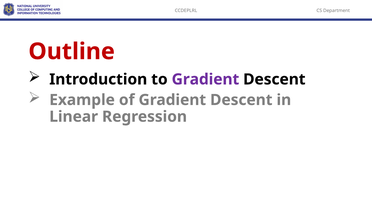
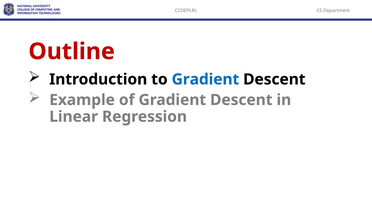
Gradient at (205, 79) colour: purple -> blue
